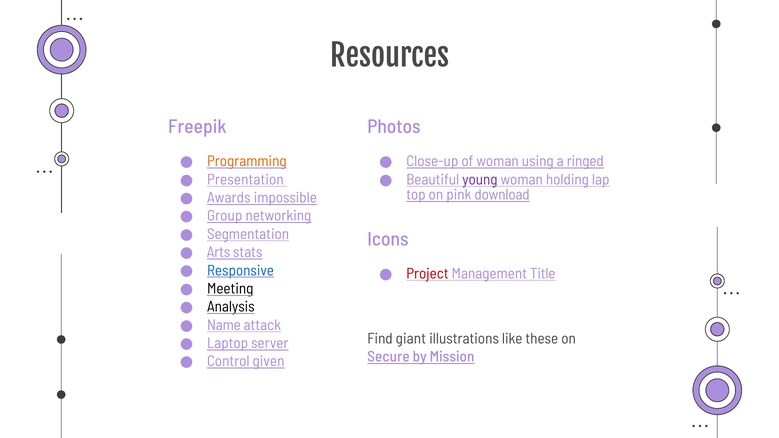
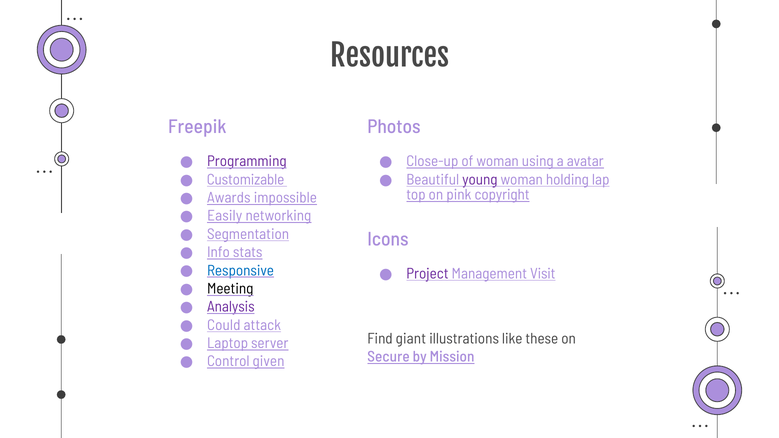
Programming colour: orange -> purple
ringed: ringed -> avatar
Presentation: Presentation -> Customizable
download: download -> copyright
Group: Group -> Easily
Arts: Arts -> Info
Project colour: red -> purple
Title: Title -> Visit
Analysis colour: black -> purple
Name: Name -> Could
